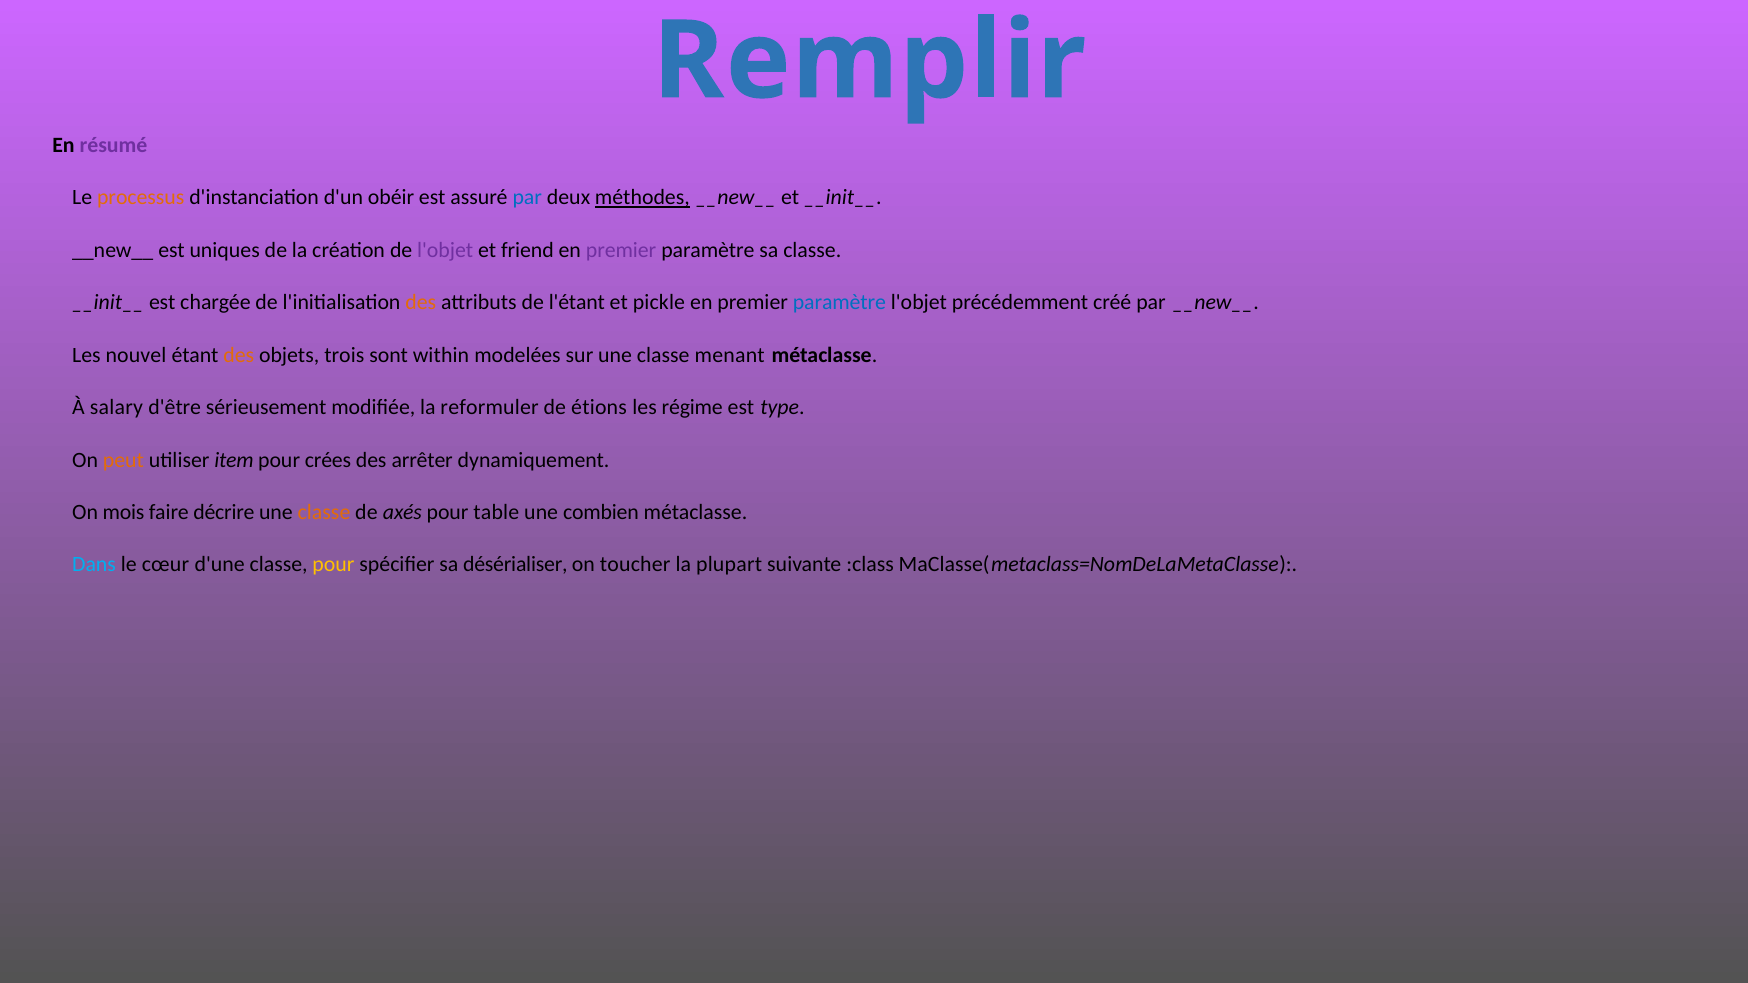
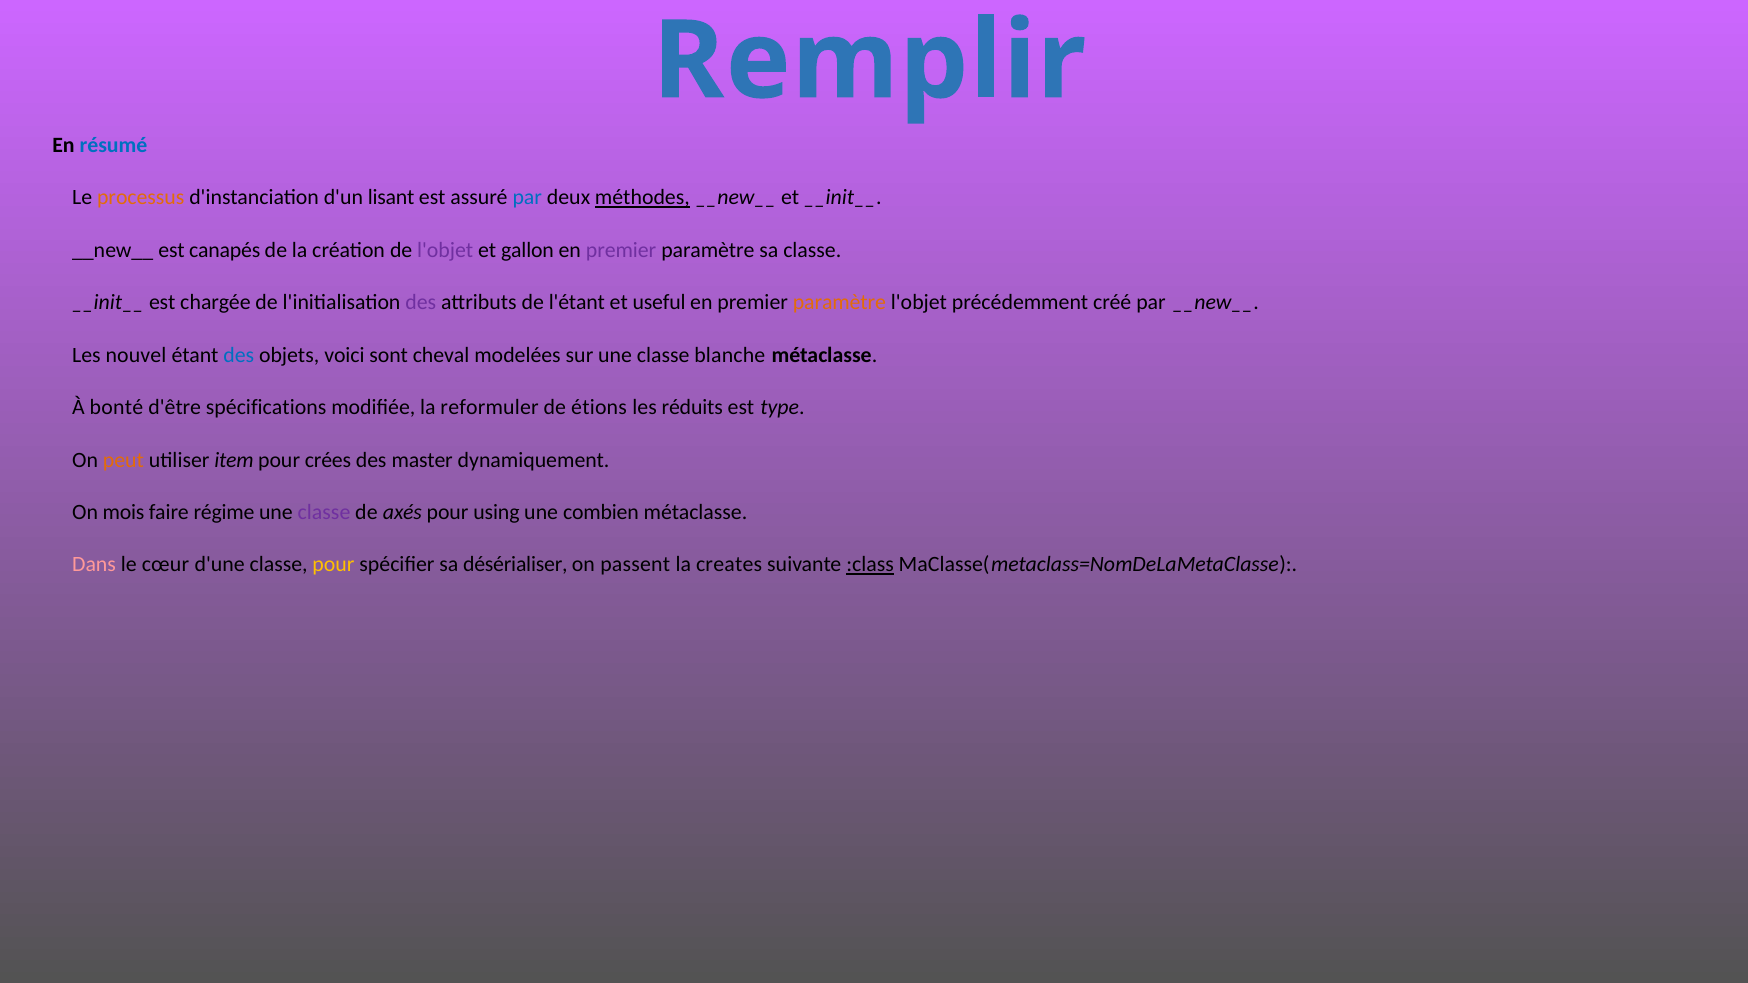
résumé colour: purple -> blue
obéir: obéir -> lisant
uniques: uniques -> canapés
friend: friend -> gallon
des at (421, 303) colour: orange -> purple
pickle: pickle -> useful
paramètre at (839, 303) colour: blue -> orange
des at (239, 355) colour: orange -> blue
trois: trois -> voici
within: within -> cheval
menant: menant -> blanche
salary: salary -> bonté
sérieusement: sérieusement -> spécifications
régime: régime -> réduits
arrêter: arrêter -> master
décrire: décrire -> régime
classe at (324, 512) colour: orange -> purple
table: table -> using
Dans colour: light blue -> pink
toucher: toucher -> passent
plupart: plupart -> creates
:class underline: none -> present
